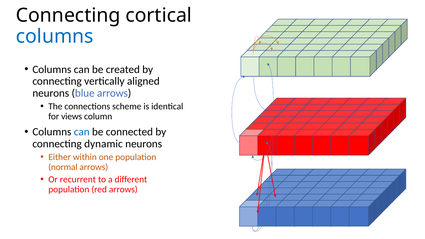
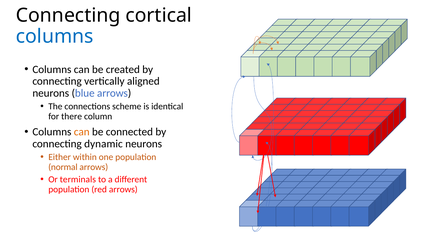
views: views -> there
can at (82, 132) colour: blue -> orange
recurrent: recurrent -> terminals
